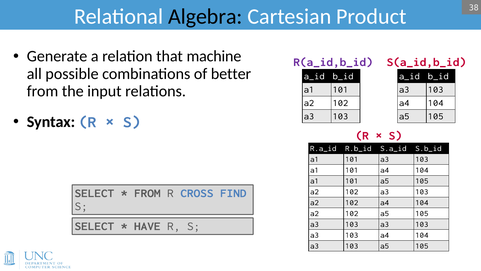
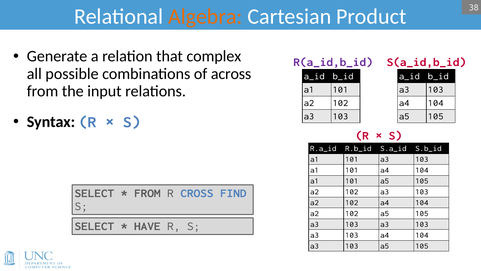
Algebra colour: black -> orange
machine: machine -> complex
better: better -> across
